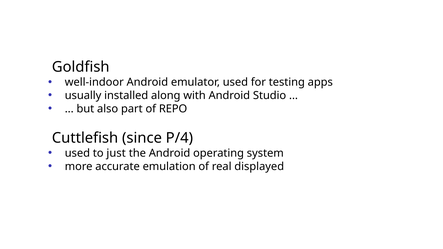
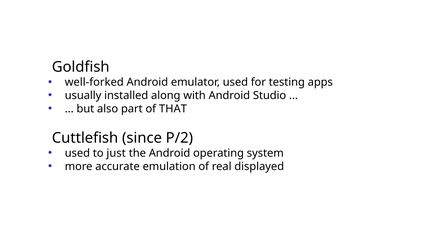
well-indoor: well-indoor -> well-forked
REPO: REPO -> THAT
P/4: P/4 -> P/2
